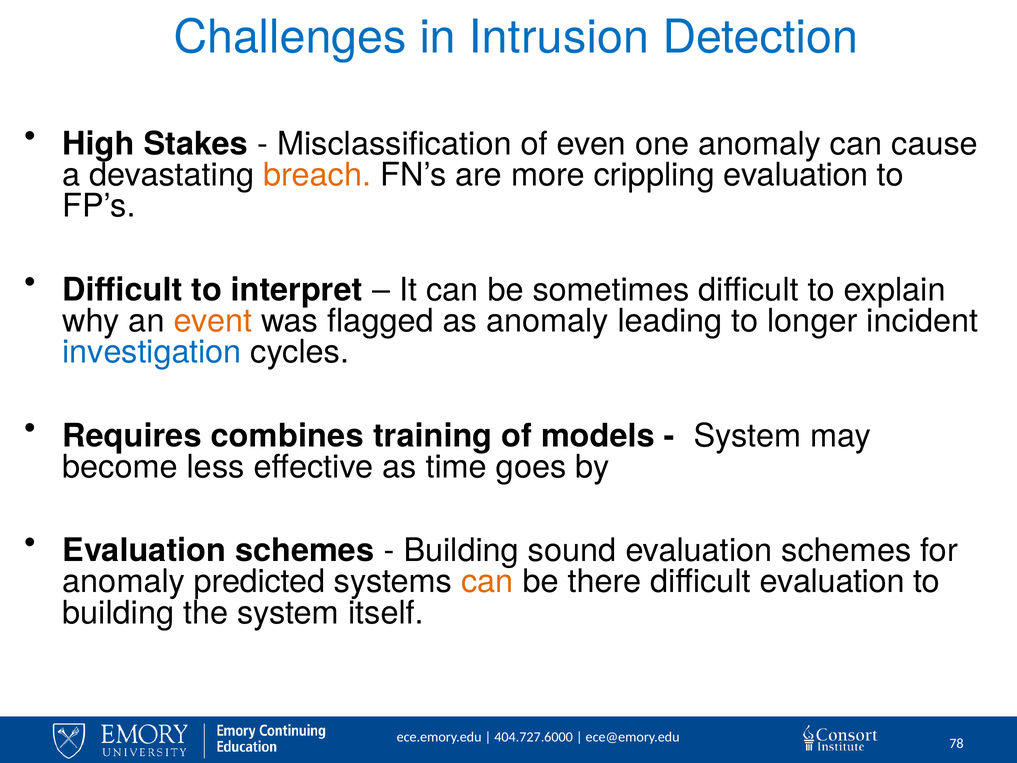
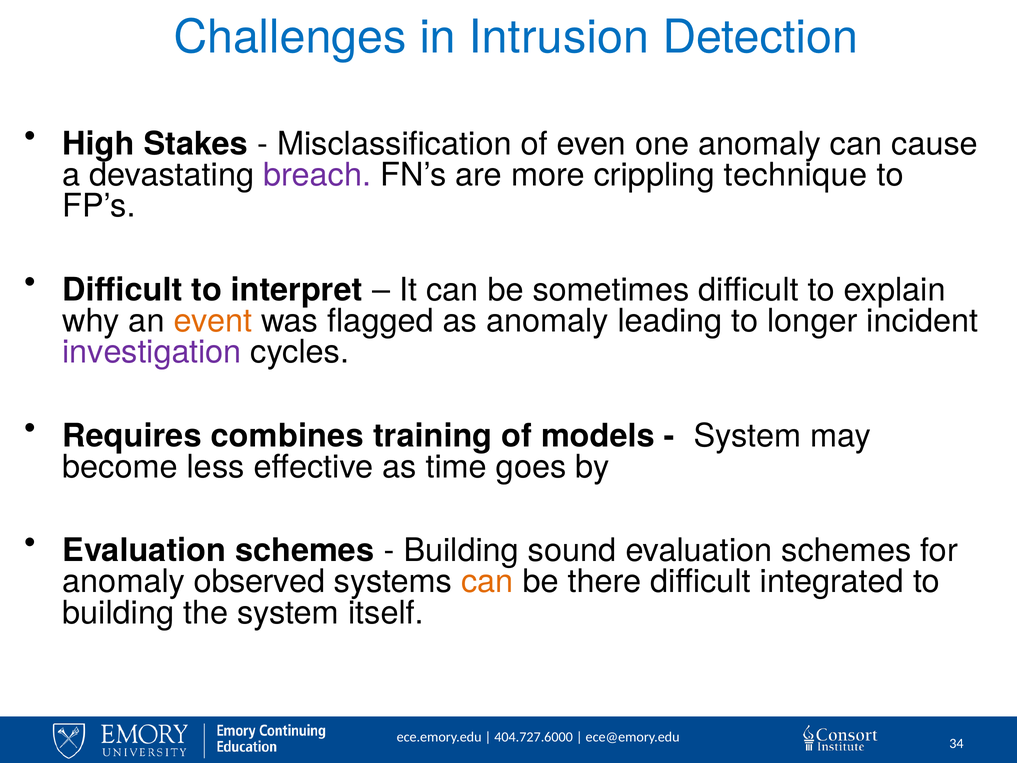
breach colour: orange -> purple
crippling evaluation: evaluation -> technique
investigation colour: blue -> purple
predicted: predicted -> observed
difficult evaluation: evaluation -> integrated
78: 78 -> 34
